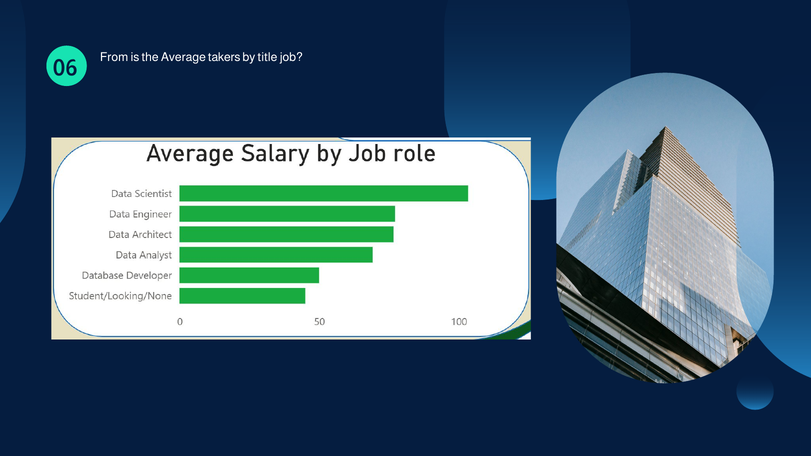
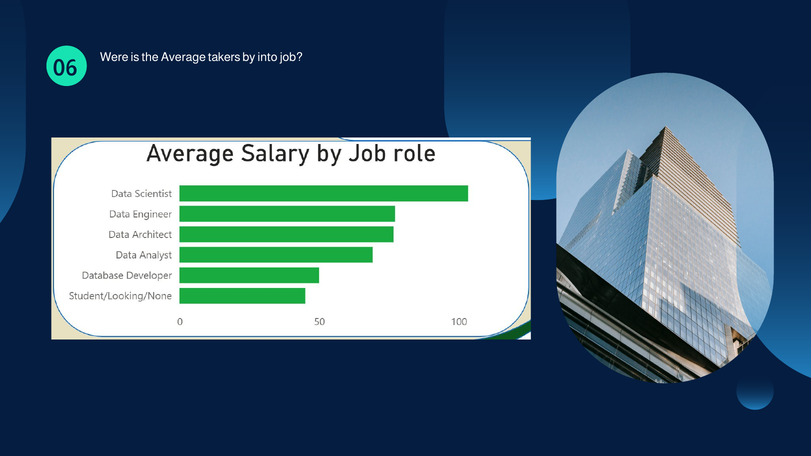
From: From -> Were
title: title -> into
